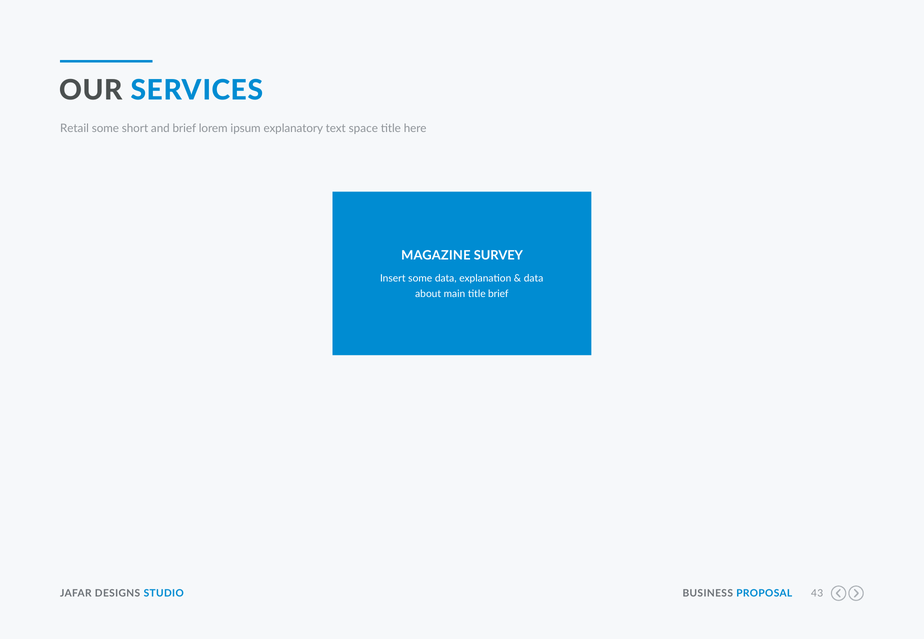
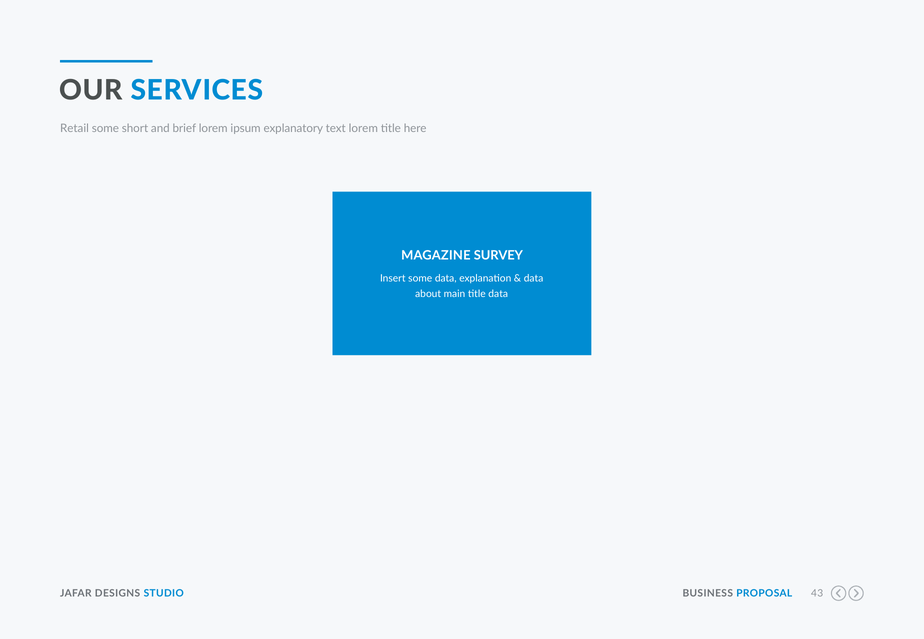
text space: space -> lorem
title brief: brief -> data
